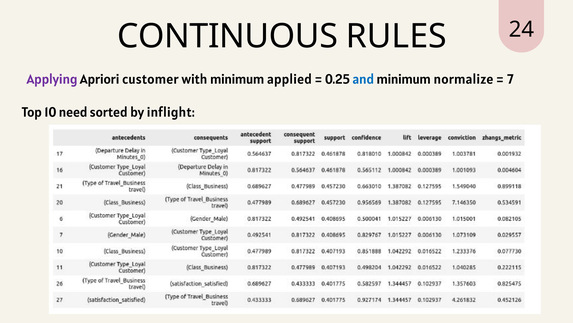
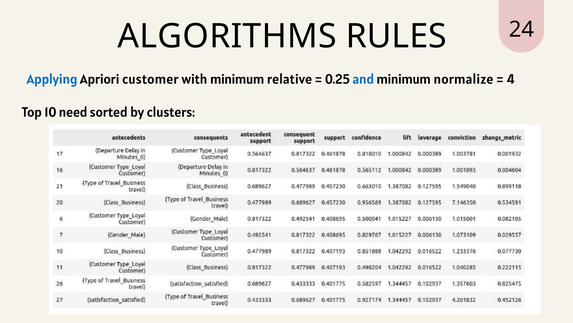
CONTINUOUS: CONTINUOUS -> ALGORITHMS
Applying colour: purple -> blue
applied: applied -> relative
7: 7 -> 4
inflight: inflight -> clusters
